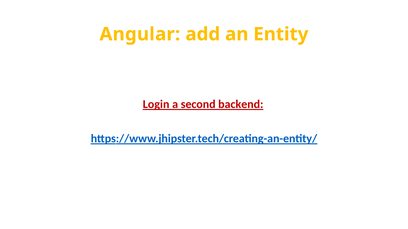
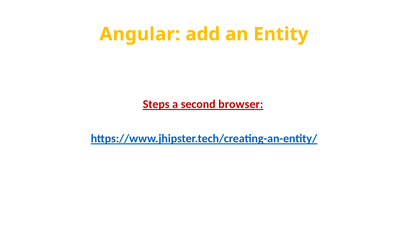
Login: Login -> Steps
backend: backend -> browser
